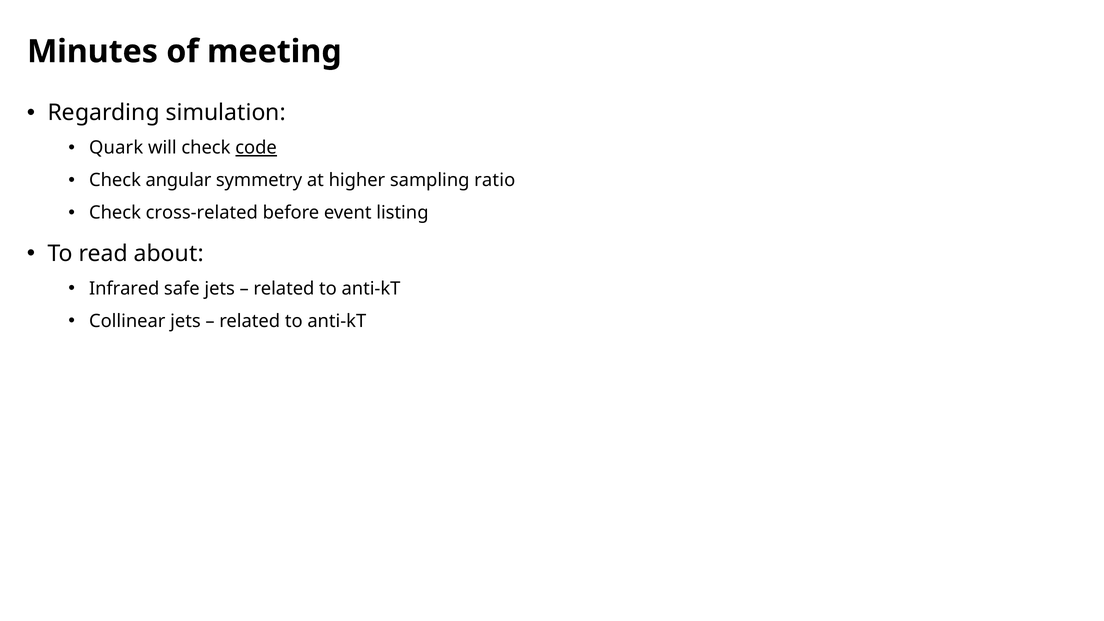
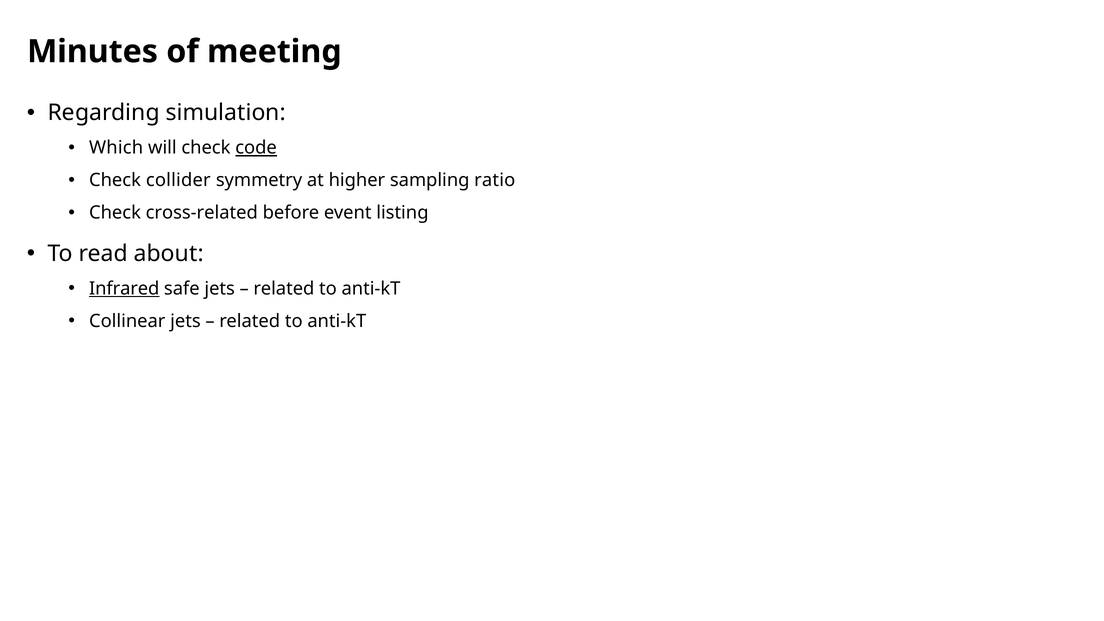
Quark: Quark -> Which
angular: angular -> collider
Infrared underline: none -> present
